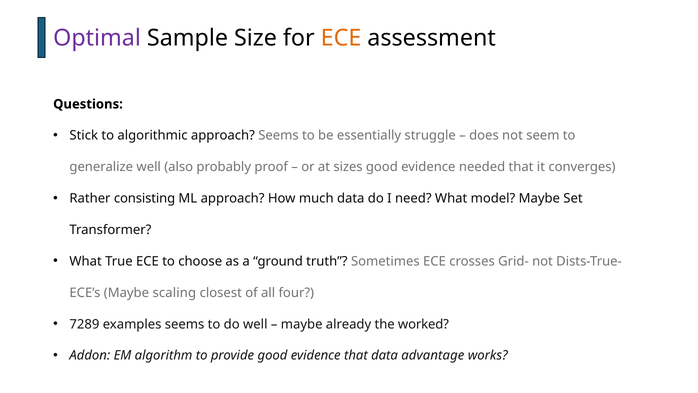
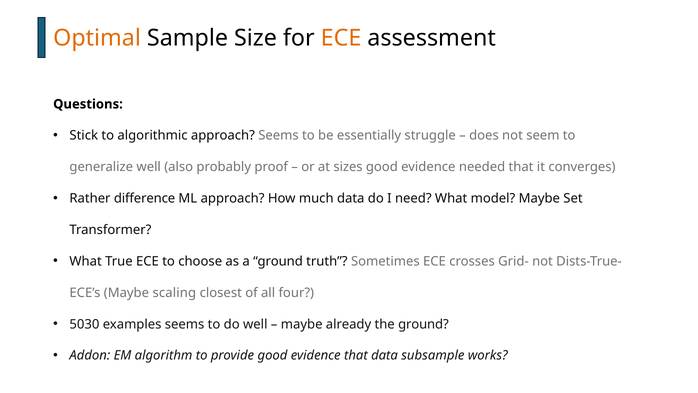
Optimal colour: purple -> orange
consisting: consisting -> difference
7289: 7289 -> 5030
the worked: worked -> ground
advantage: advantage -> subsample
